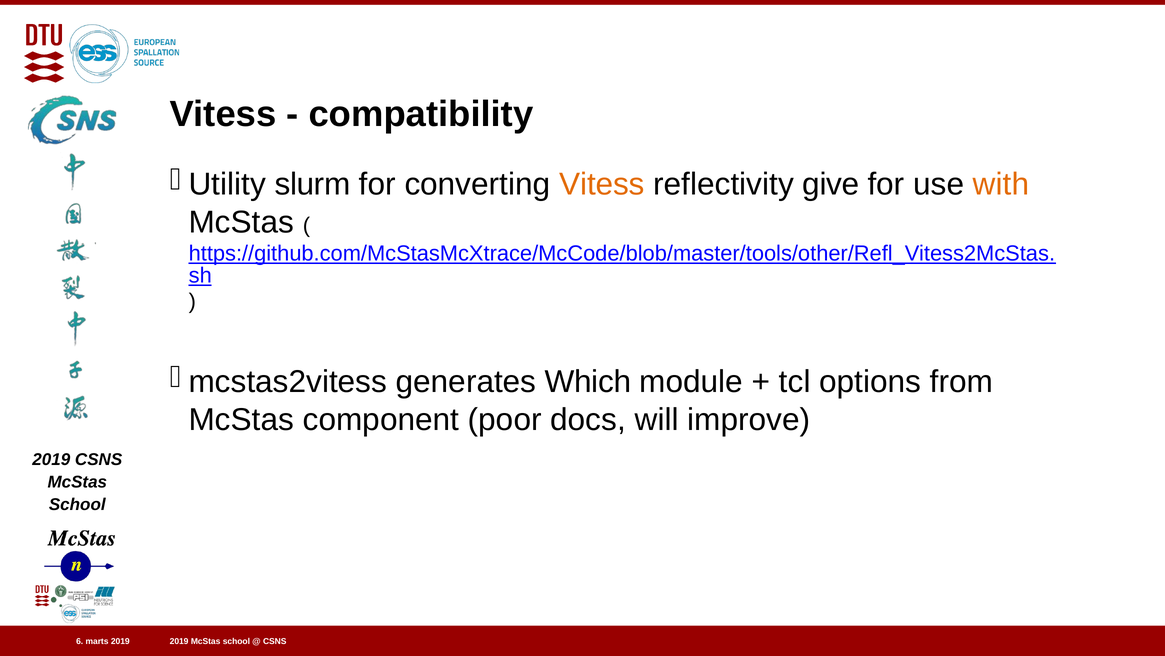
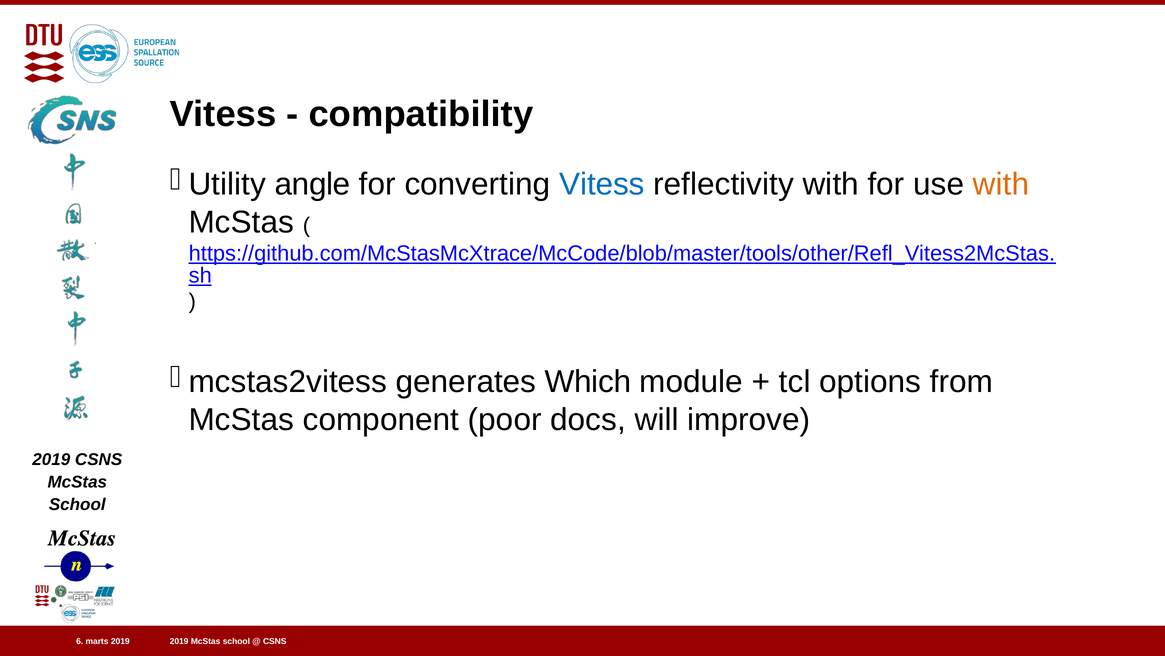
slurm: slurm -> angle
Vitess at (602, 184) colour: orange -> blue
reflectivity give: give -> with
